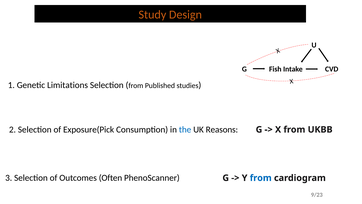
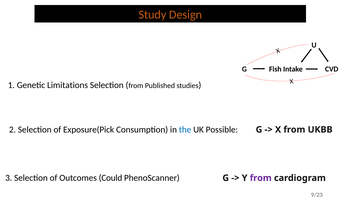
Reasons: Reasons -> Possible
Often: Often -> Could
from at (261, 178) colour: blue -> purple
